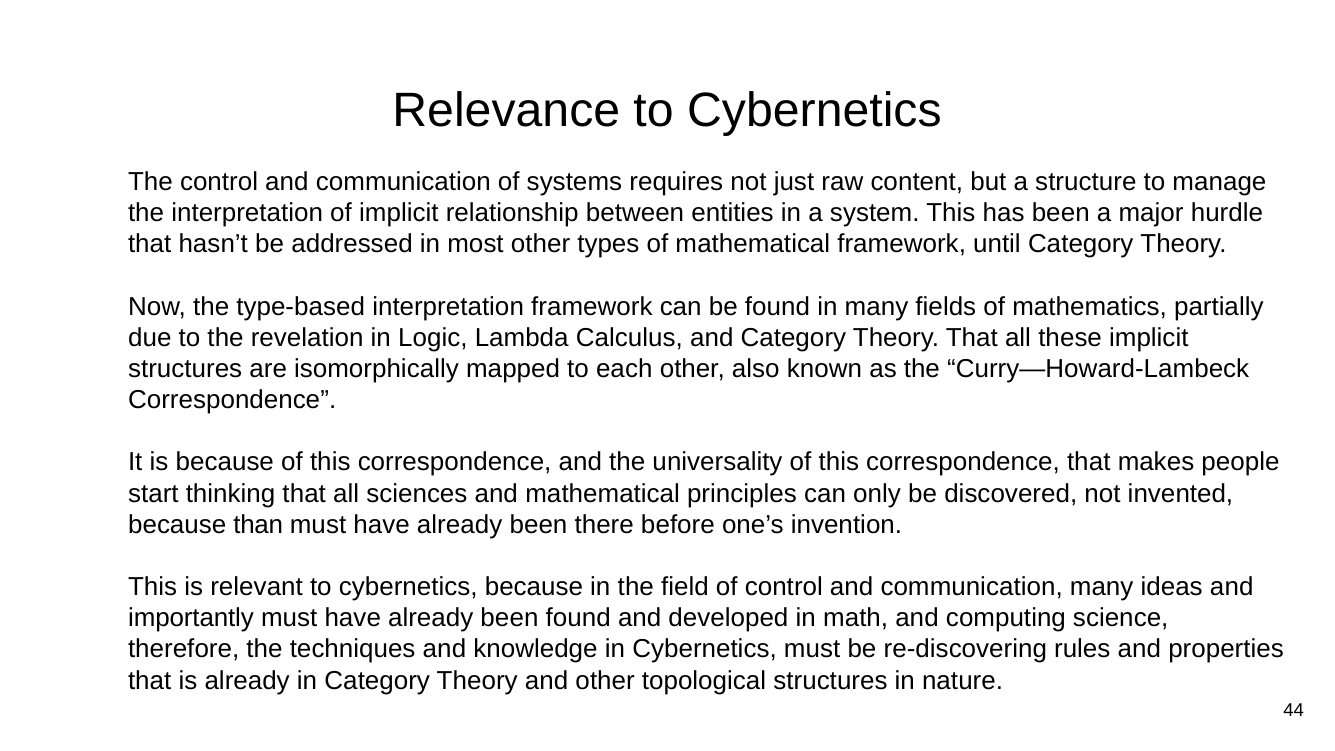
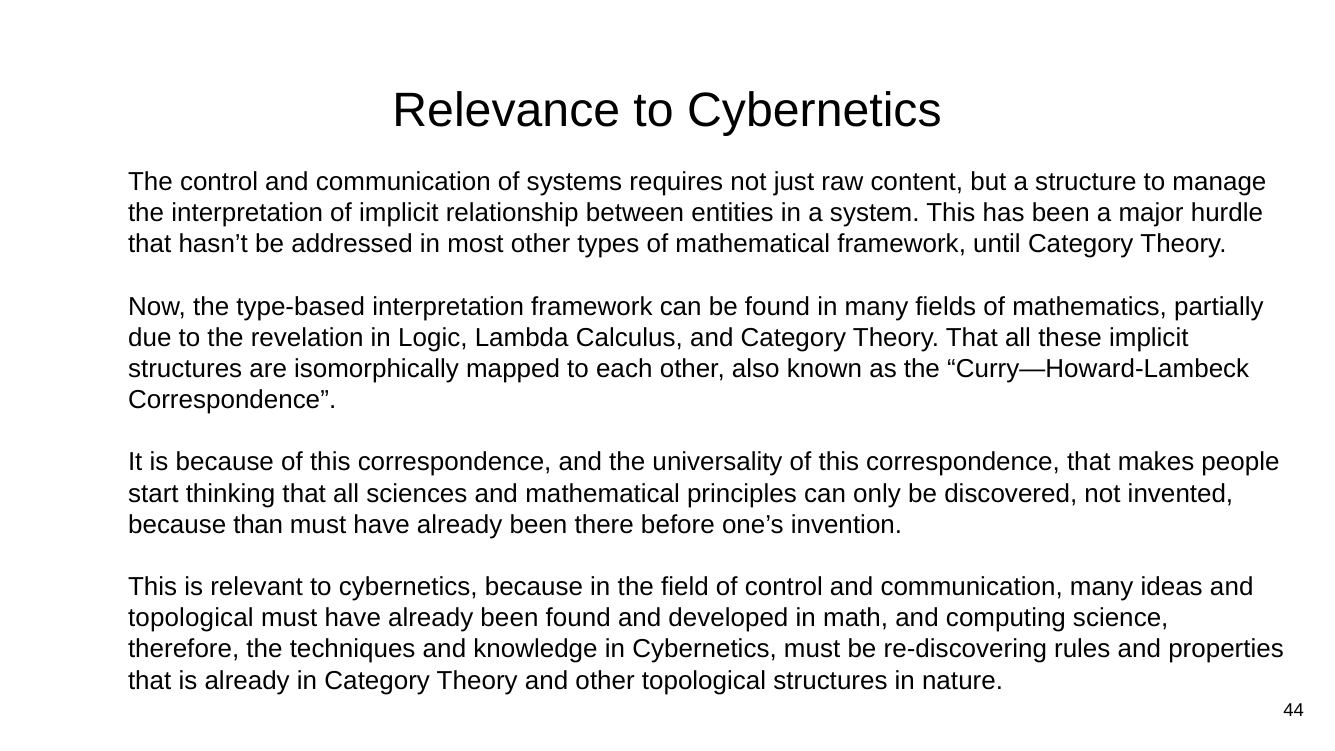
importantly at (191, 618): importantly -> topological
